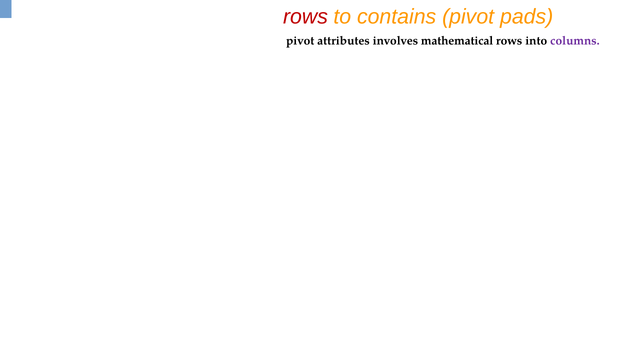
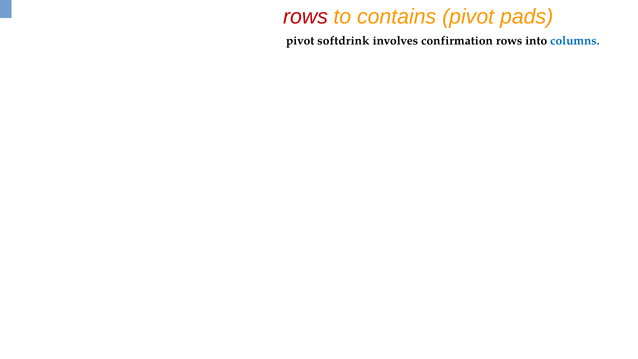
attributes: attributes -> softdrink
mathematical: mathematical -> confirmation
columns colour: purple -> blue
